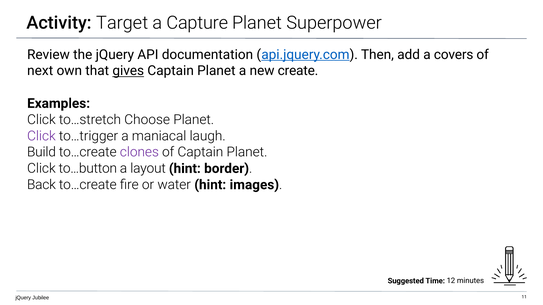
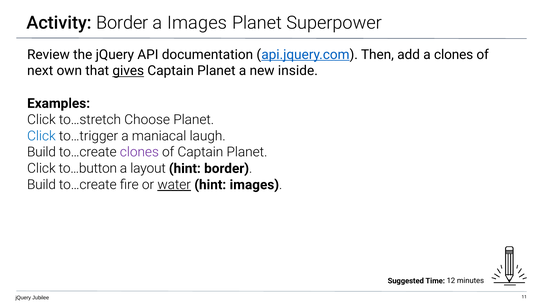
Activity Target: Target -> Border
a Capture: Capture -> Images
a covers: covers -> clones
create: create -> inside
Click at (41, 136) colour: purple -> blue
Back at (41, 185): Back -> Build
water underline: none -> present
